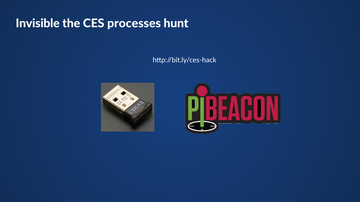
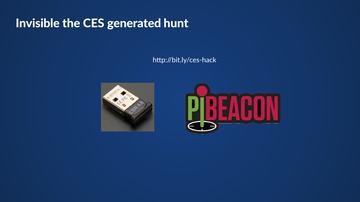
processes: processes -> generated
